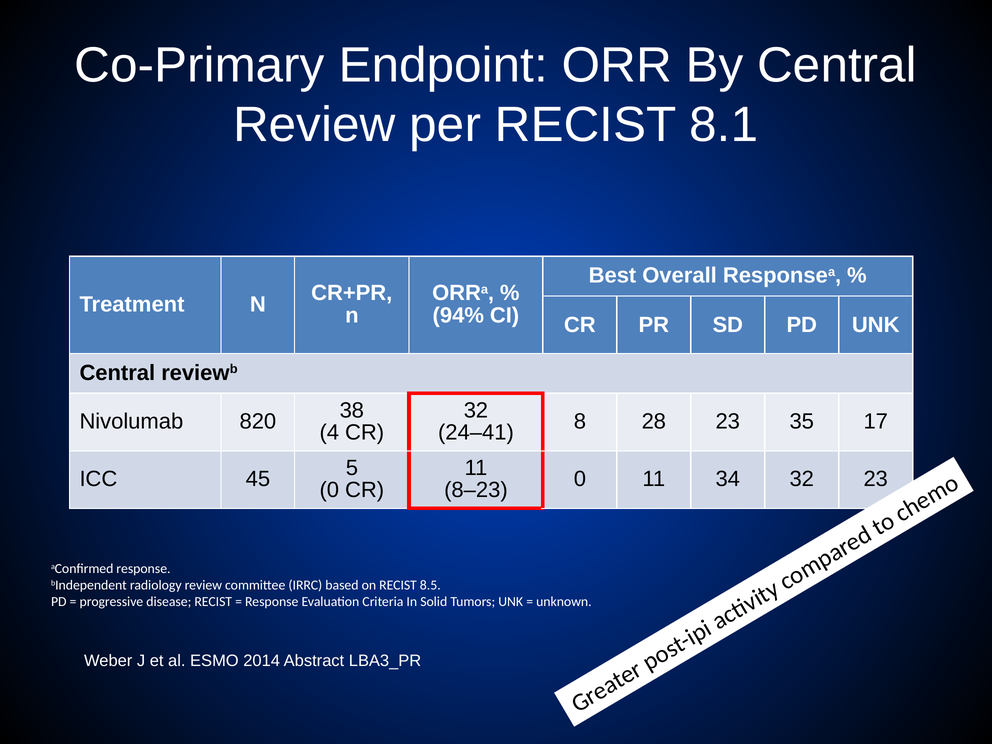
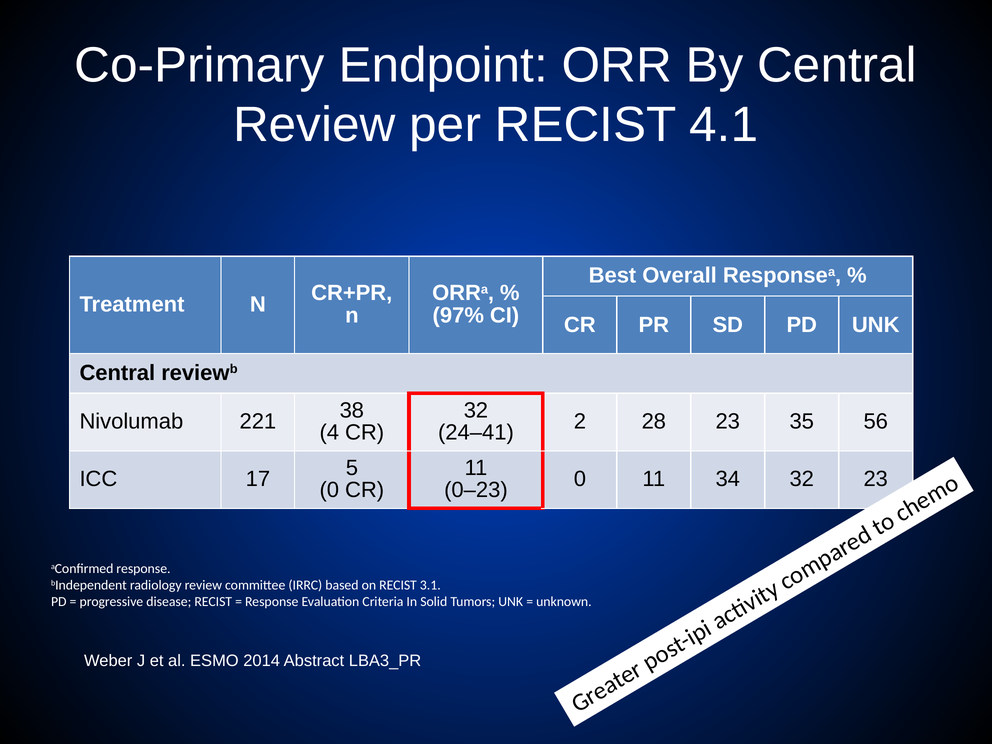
8.1: 8.1 -> 4.1
94%: 94% -> 97%
820: 820 -> 221
8: 8 -> 2
17: 17 -> 56
45: 45 -> 17
8–23: 8–23 -> 0–23
8.5: 8.5 -> 3.1
